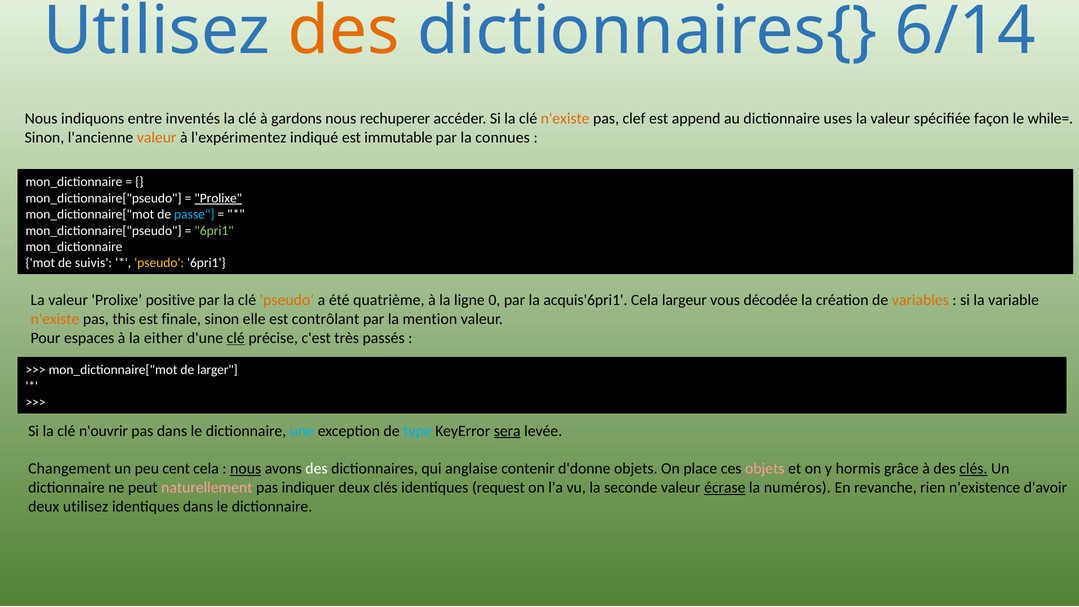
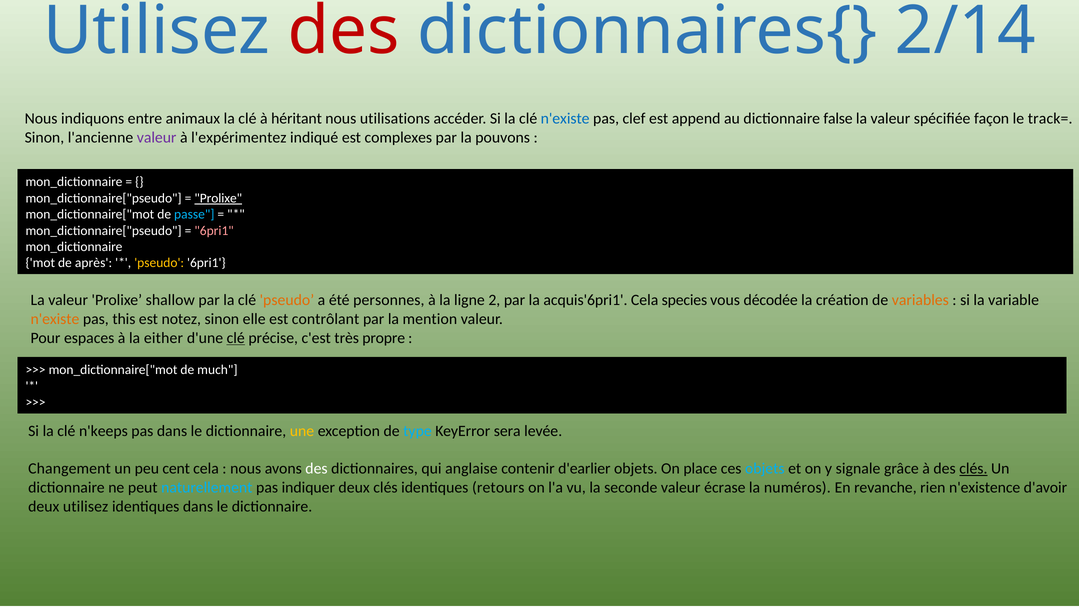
des at (344, 31) colour: orange -> red
6/14: 6/14 -> 2/14
inventés: inventés -> animaux
gardons: gardons -> héritant
rechuperer: rechuperer -> utilisations
n'existe at (565, 119) colour: orange -> blue
uses: uses -> false
while=: while= -> track=
valeur at (157, 138) colour: orange -> purple
immutable: immutable -> complexes
connues: connues -> pouvons
6pri1 at (214, 231) colour: light green -> pink
suivis: suivis -> après
positive: positive -> shallow
quatrième: quatrième -> personnes
0: 0 -> 2
largeur: largeur -> species
finale: finale -> notez
passés: passés -> propre
larger: larger -> much
n'ouvrir: n'ouvrir -> n'keeps
une colour: light blue -> yellow
sera underline: present -> none
nous at (246, 469) underline: present -> none
d'donne: d'donne -> d'earlier
objets at (765, 469) colour: pink -> light blue
hormis: hormis -> signale
naturellement colour: pink -> light blue
request: request -> retours
écrase underline: present -> none
